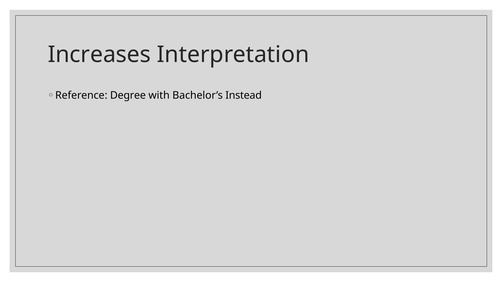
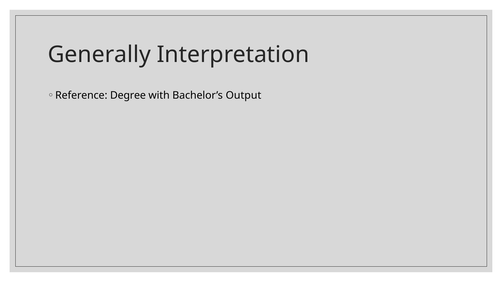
Increases: Increases -> Generally
Instead: Instead -> Output
